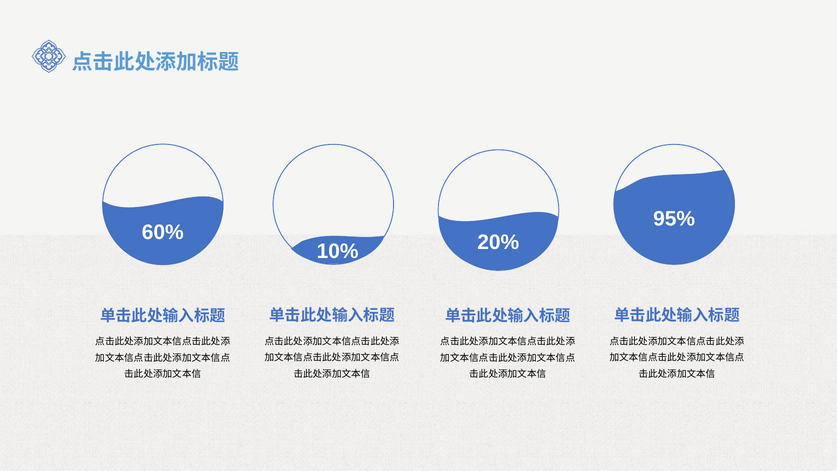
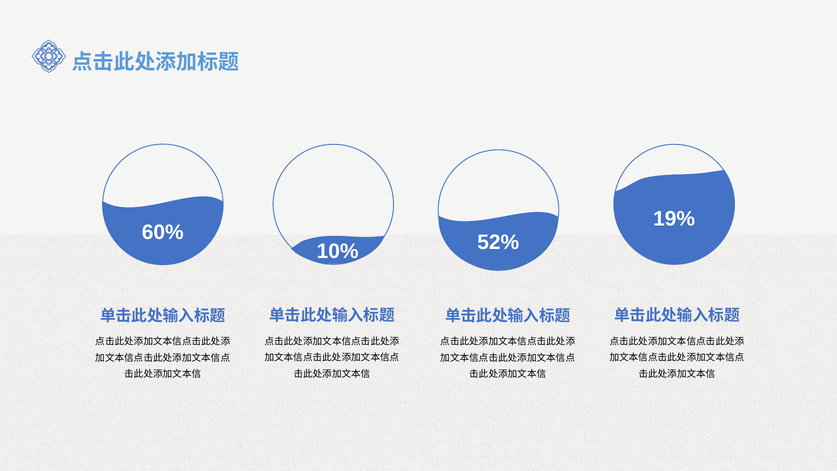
95%: 95% -> 19%
20%: 20% -> 52%
